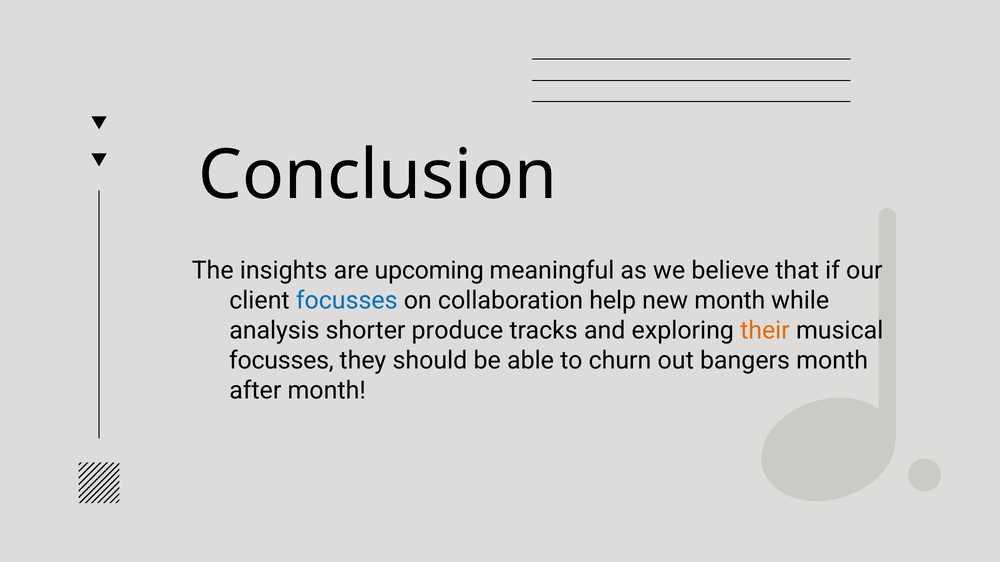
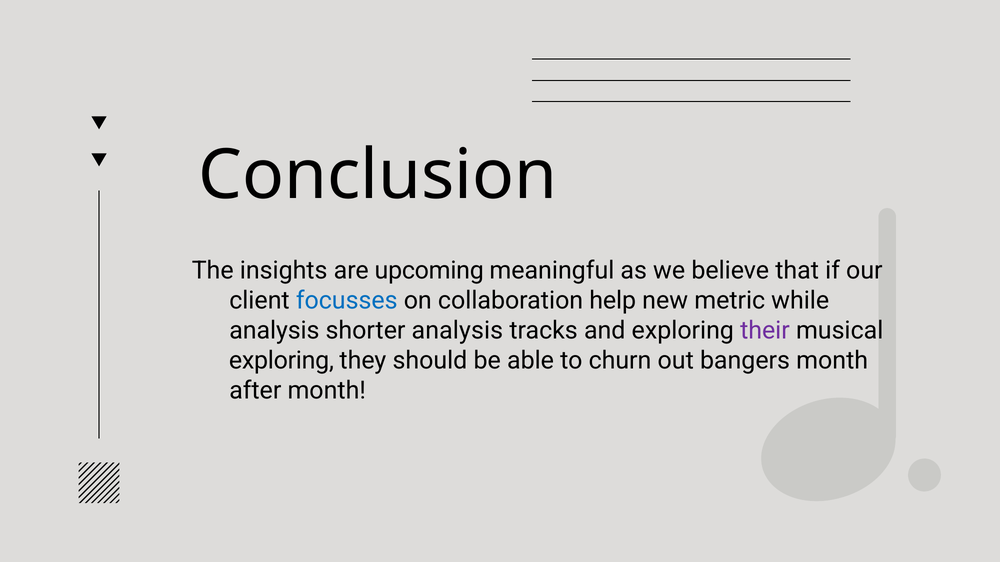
new month: month -> metric
shorter produce: produce -> analysis
their colour: orange -> purple
focusses at (281, 361): focusses -> exploring
